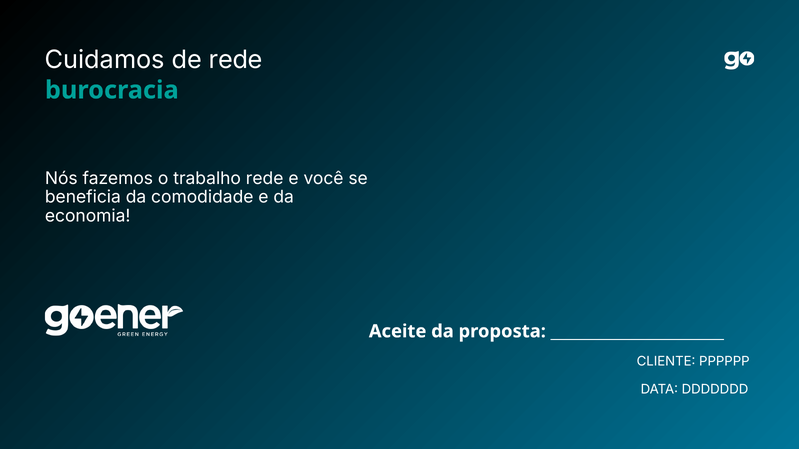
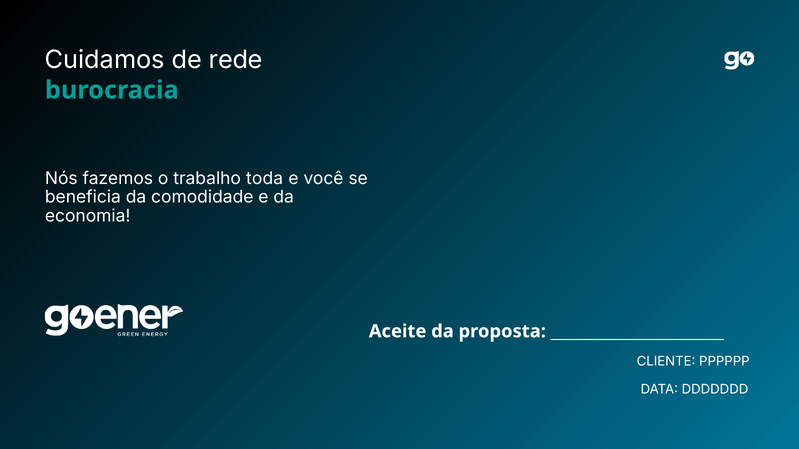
trabalho rede: rede -> toda
